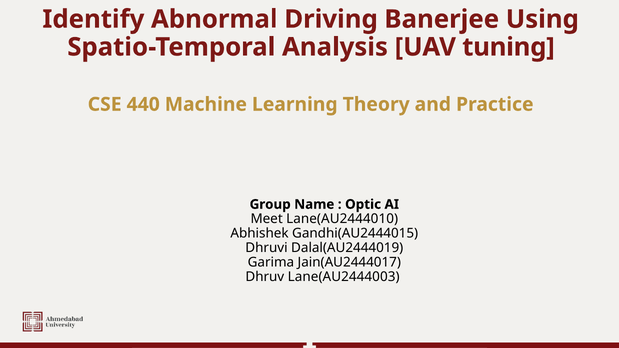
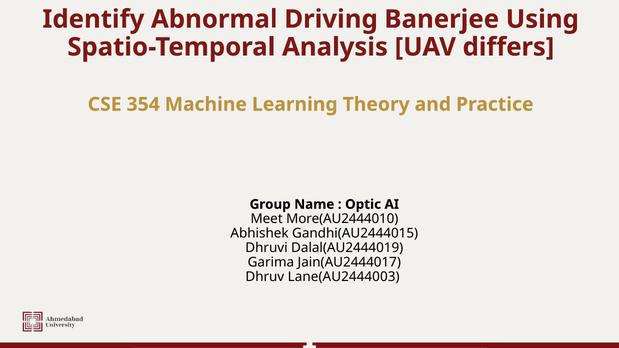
tuning: tuning -> differs
440: 440 -> 354
Lane(AU2444010: Lane(AU2444010 -> More(AU2444010
